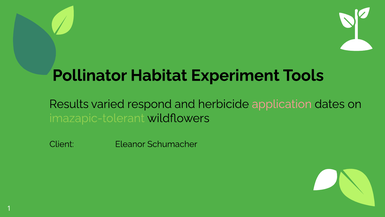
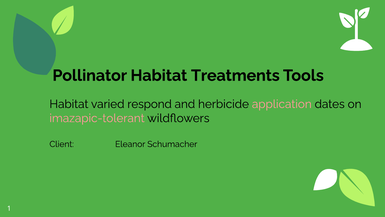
Experiment: Experiment -> Treatments
Results at (69, 104): Results -> Habitat
imazapic-tolerant colour: light green -> pink
